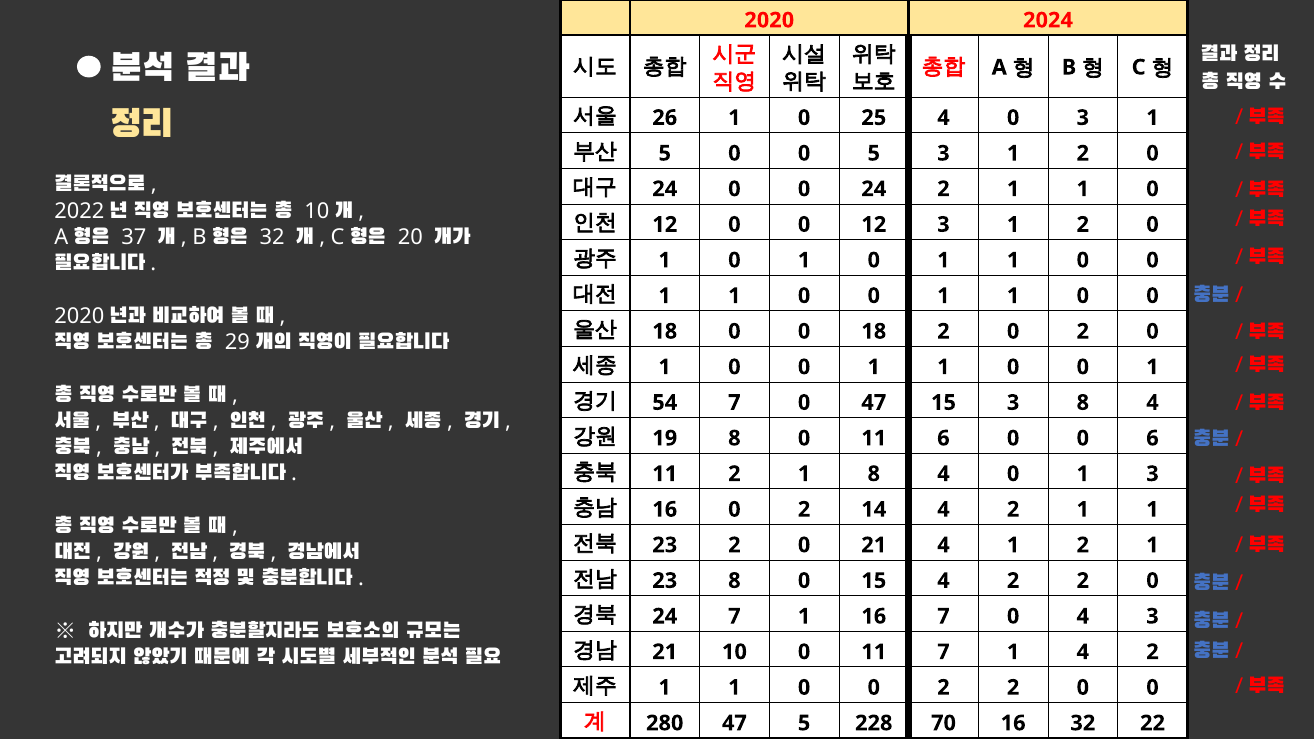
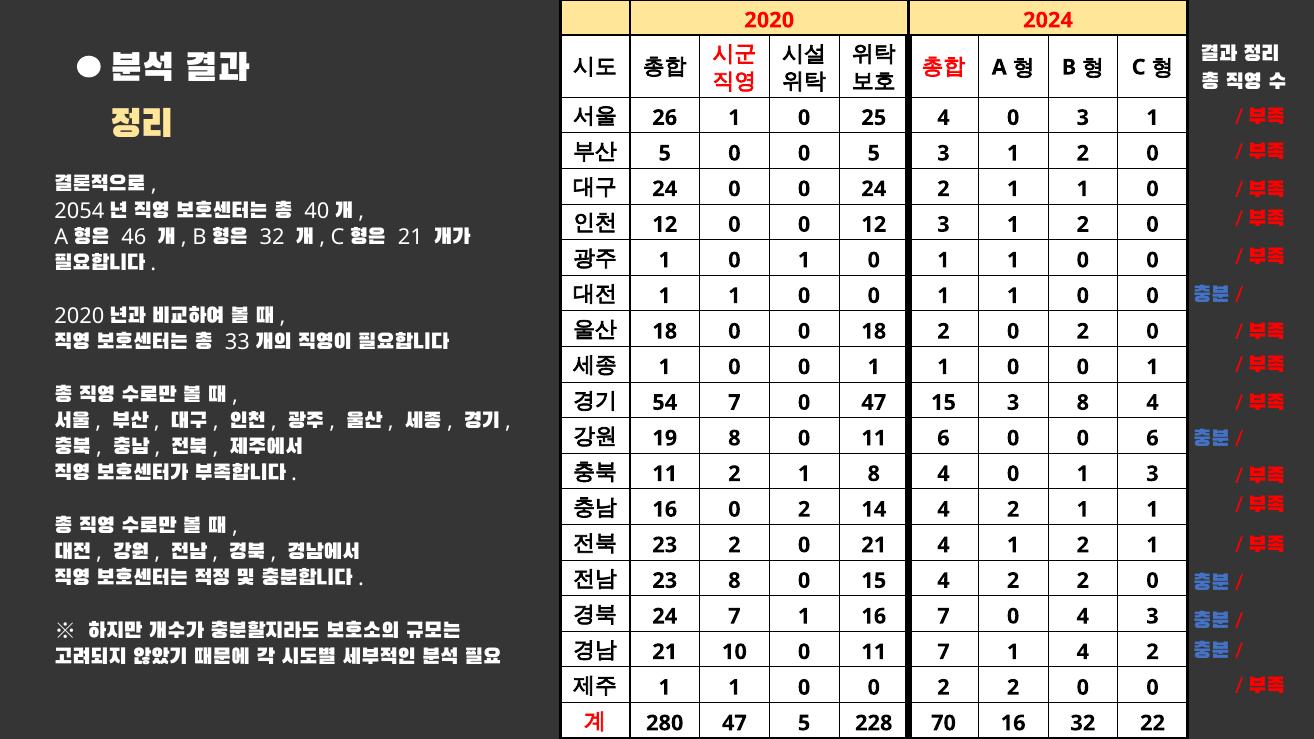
2022: 2022 -> 2054
10 at (317, 211): 10 -> 40
37: 37 -> 46
20 at (410, 237): 20 -> 21
29: 29 -> 33
